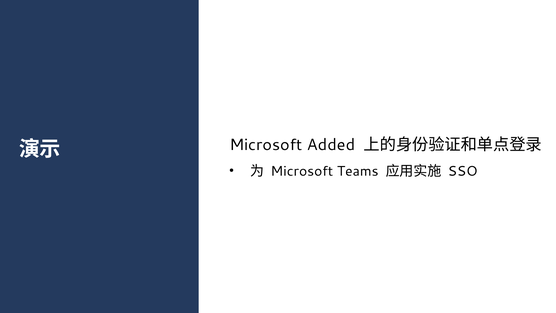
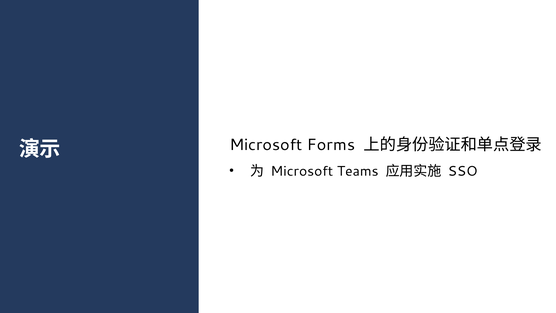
Added: Added -> Forms
